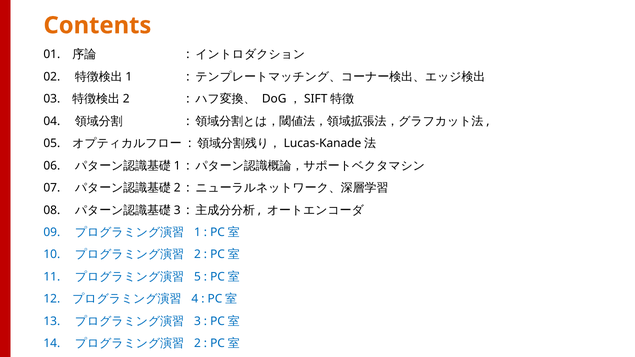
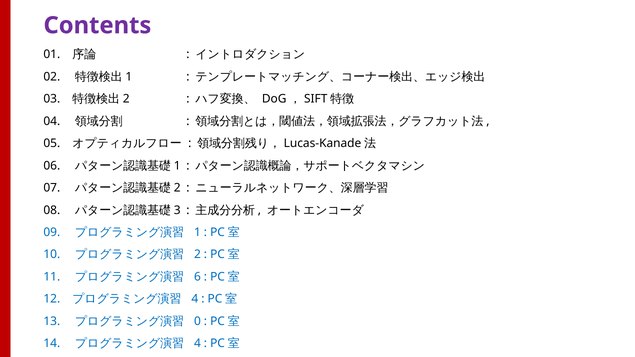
Contents colour: orange -> purple
5: 5 -> 6
3: 3 -> 0
2 at (197, 344): 2 -> 4
